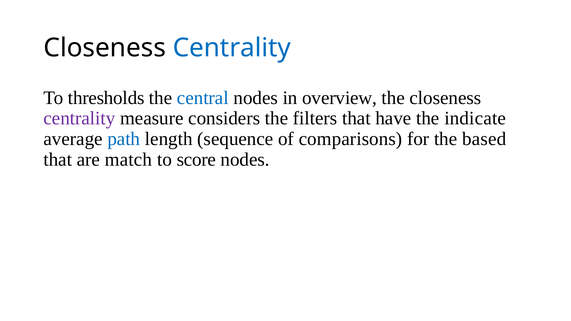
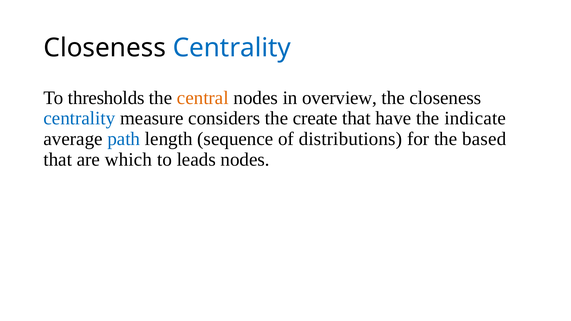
central colour: blue -> orange
centrality at (79, 118) colour: purple -> blue
filters: filters -> create
comparisons: comparisons -> distributions
match: match -> which
score: score -> leads
